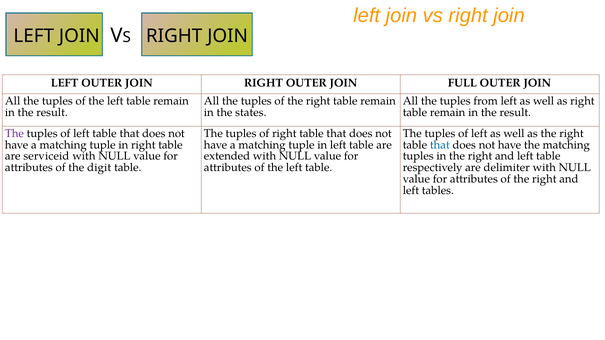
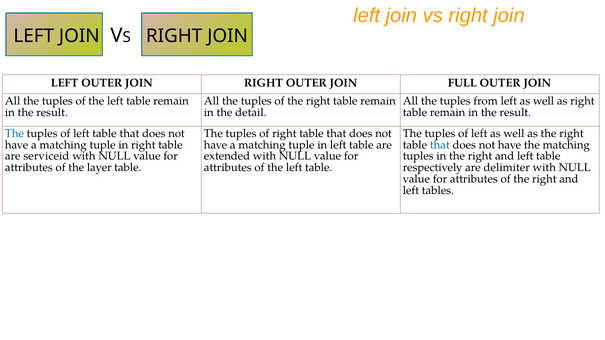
states: states -> detail
The at (14, 134) colour: purple -> blue
digit: digit -> layer
